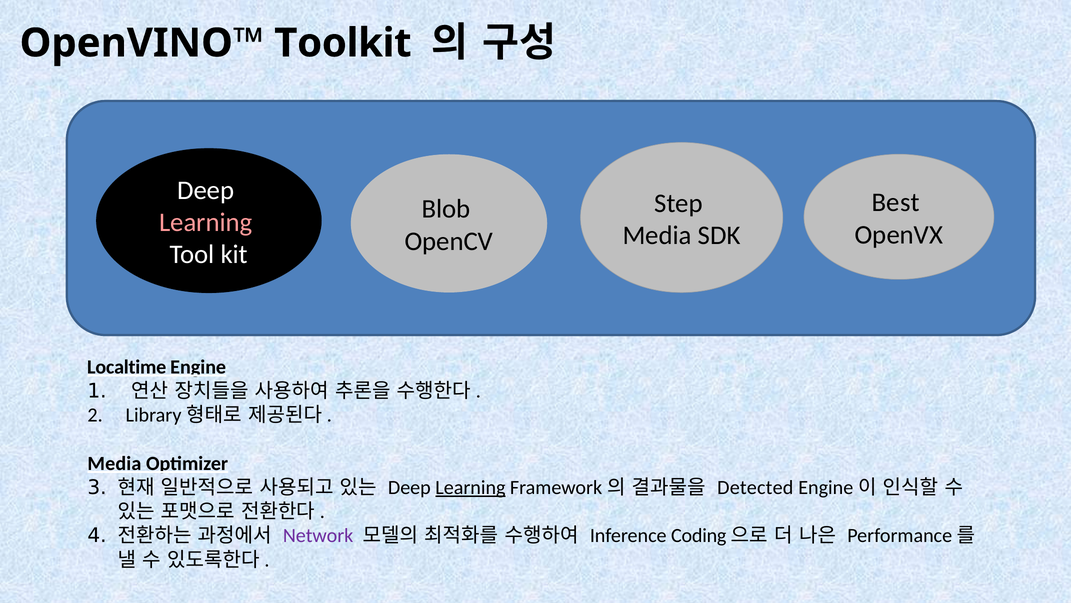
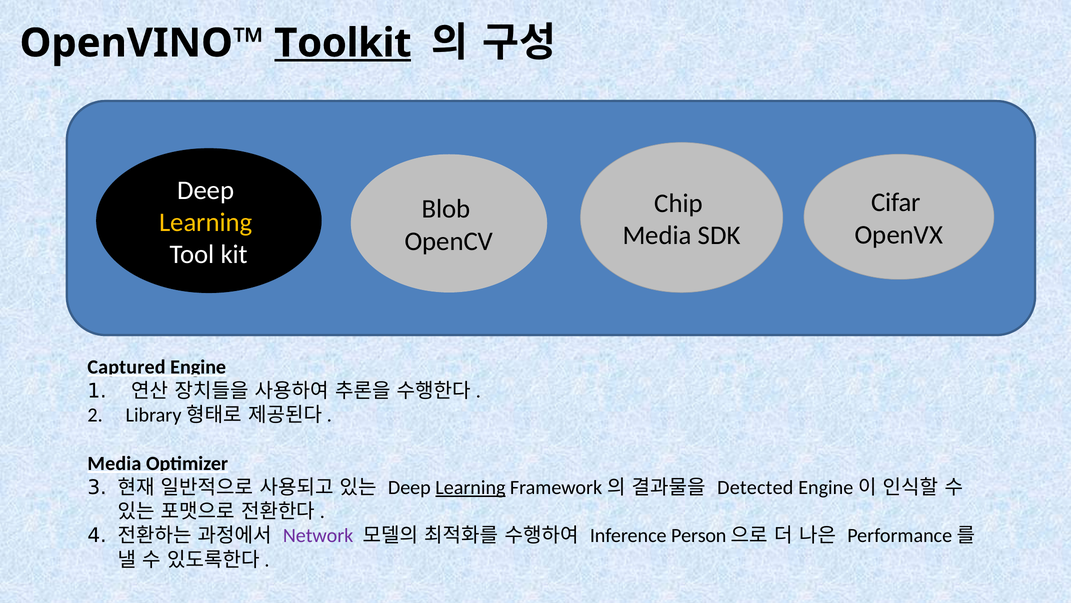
Toolkit underline: none -> present
Best: Best -> Cifar
Step: Step -> Chip
Learning at (206, 222) colour: pink -> yellow
Localtime: Localtime -> Captured
Coding: Coding -> Person
